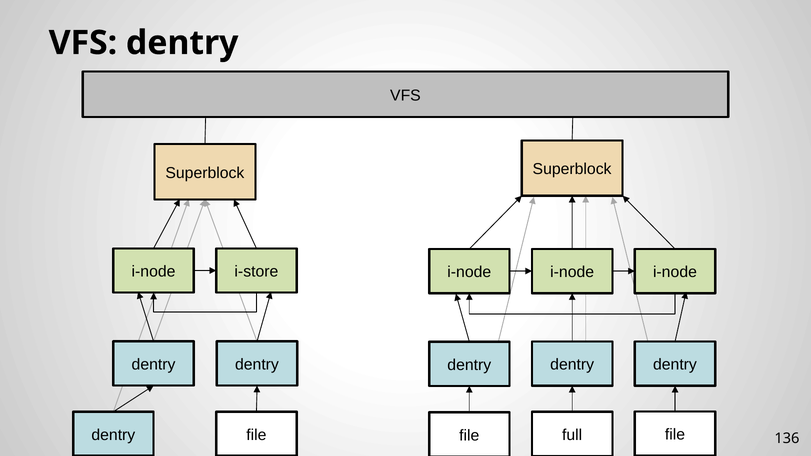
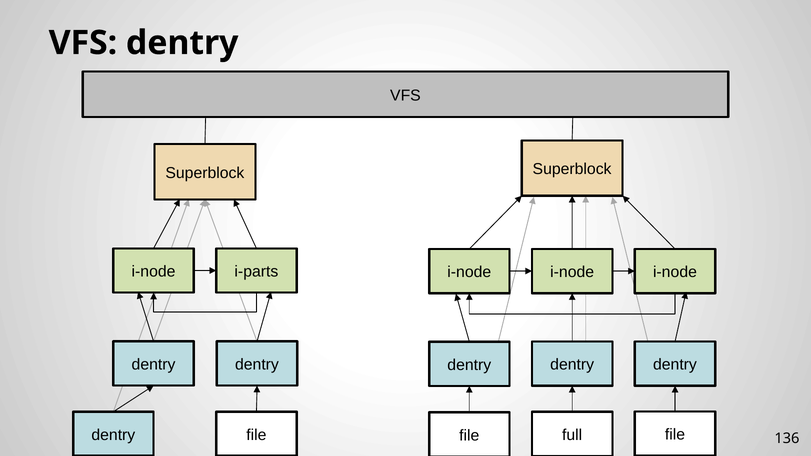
i-store: i-store -> i-parts
